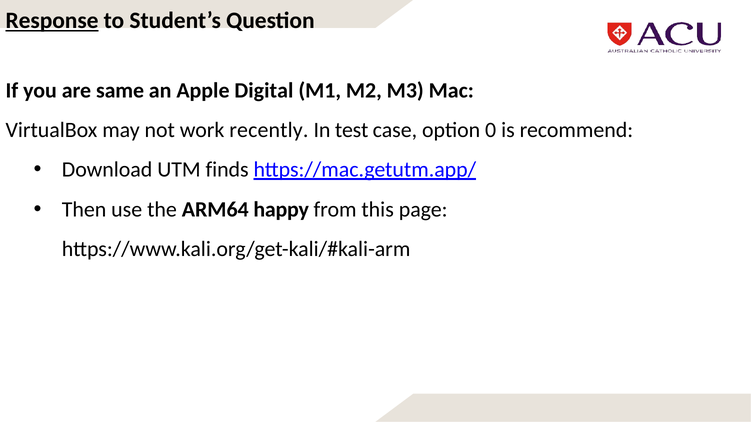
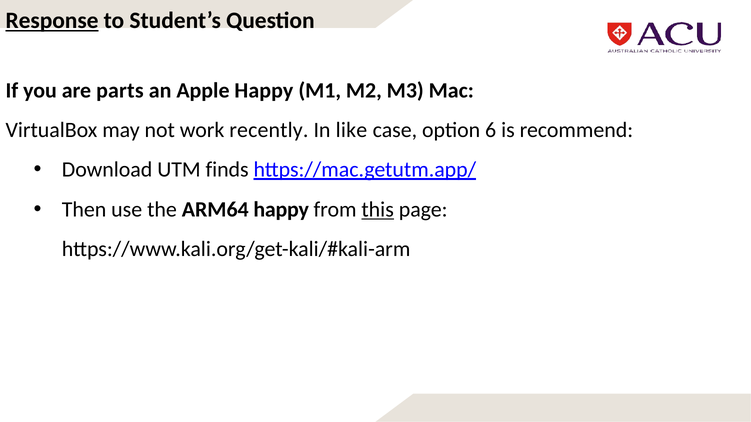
same: same -> parts
Apple Digital: Digital -> Happy
test: test -> like
0: 0 -> 6
this underline: none -> present
